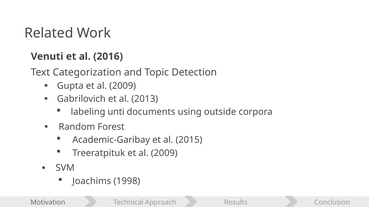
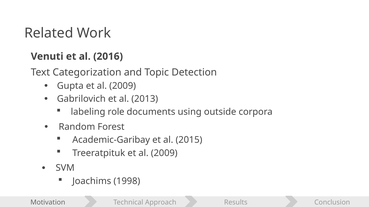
unti: unti -> role
